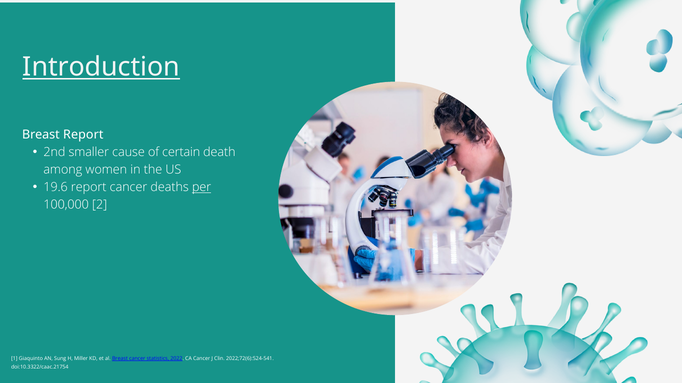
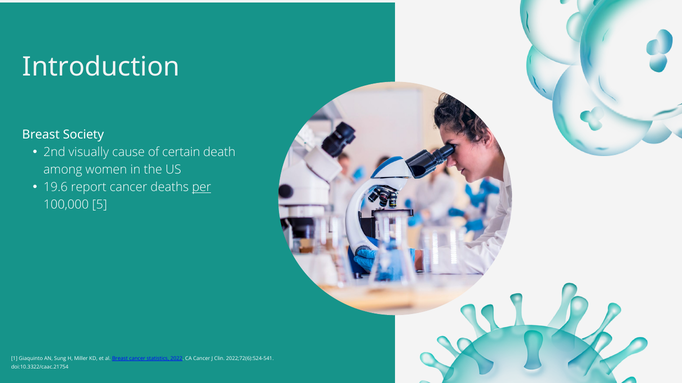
Introduction underline: present -> none
Breast Report: Report -> Society
smaller: smaller -> visually
2: 2 -> 5
